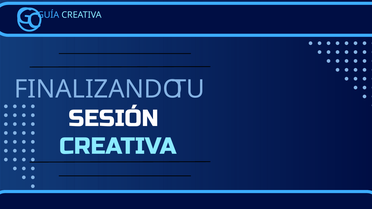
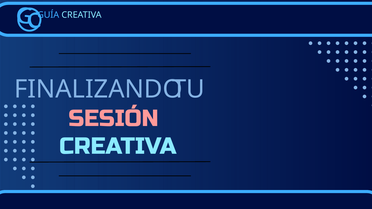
SESIÓN colour: white -> pink
